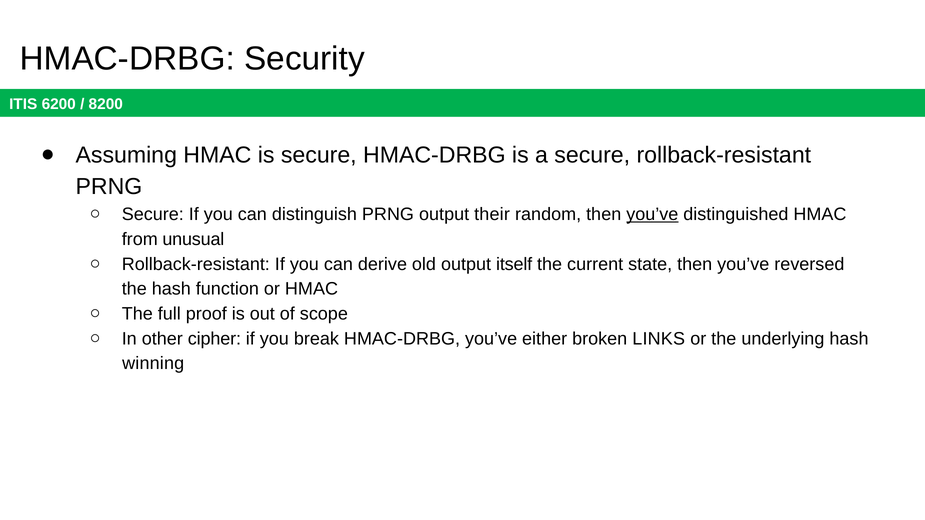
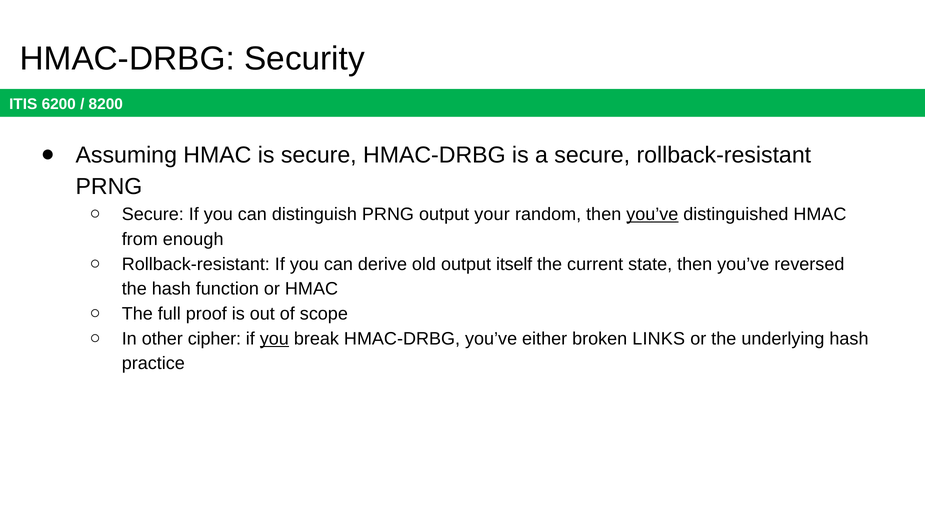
their: their -> your
unusual: unusual -> enough
you at (274, 339) underline: none -> present
winning: winning -> practice
